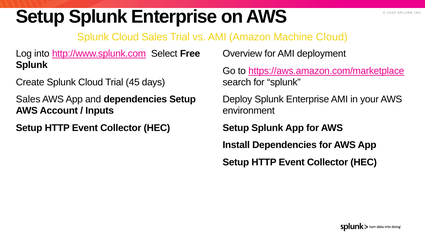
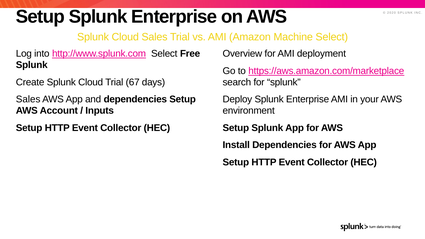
Machine Cloud: Cloud -> Select
45: 45 -> 67
